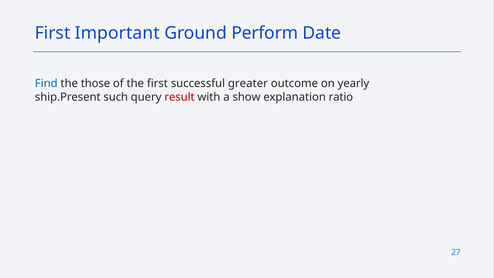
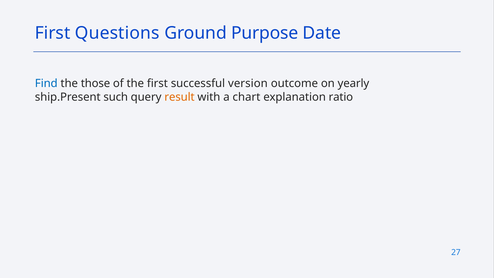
Important: Important -> Questions
Perform: Perform -> Purpose
greater: greater -> version
result colour: red -> orange
show: show -> chart
